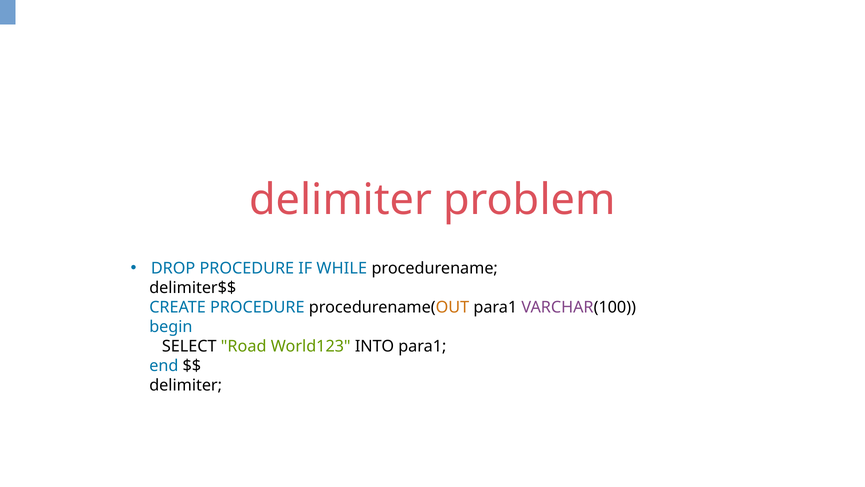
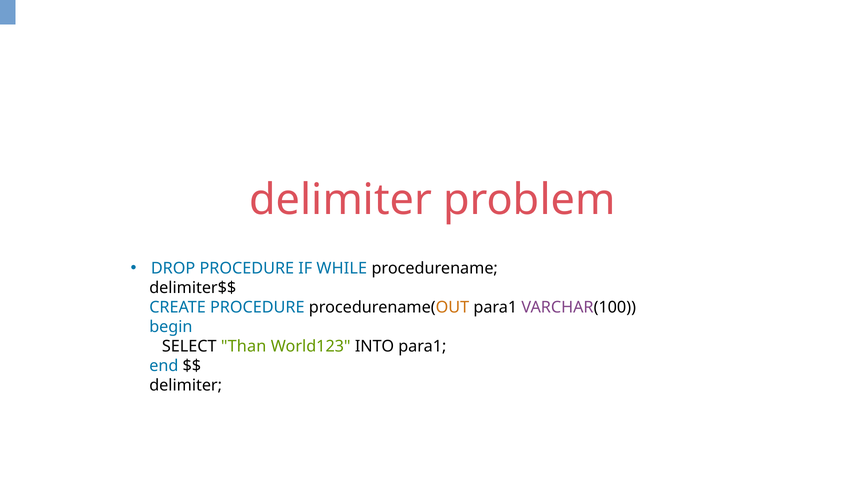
Road: Road -> Than
